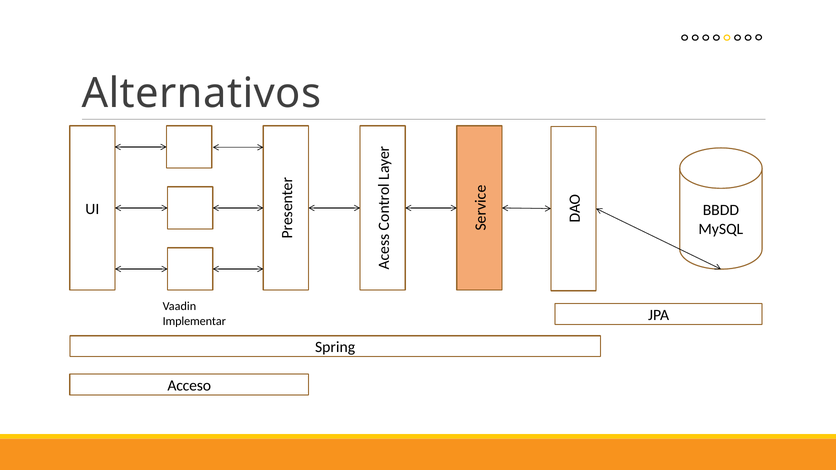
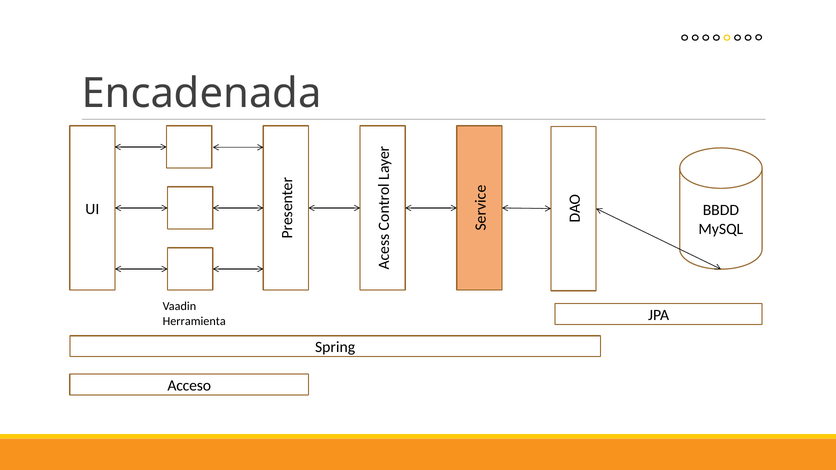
Alternativos: Alternativos -> Encadenada
Implementar: Implementar -> Herramienta
